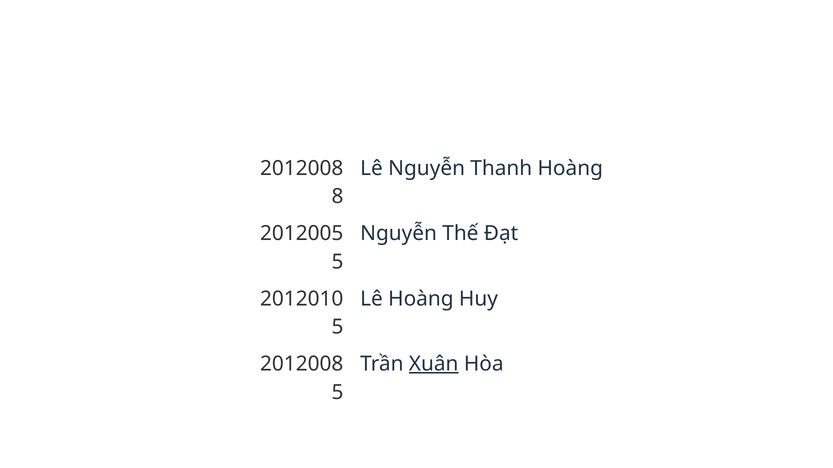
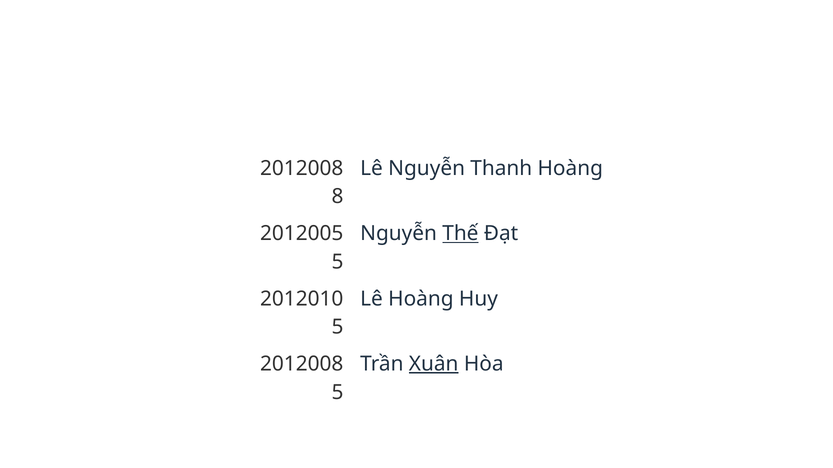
Thế underline: none -> present
